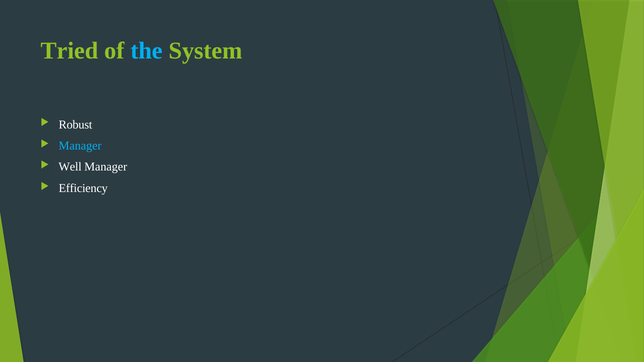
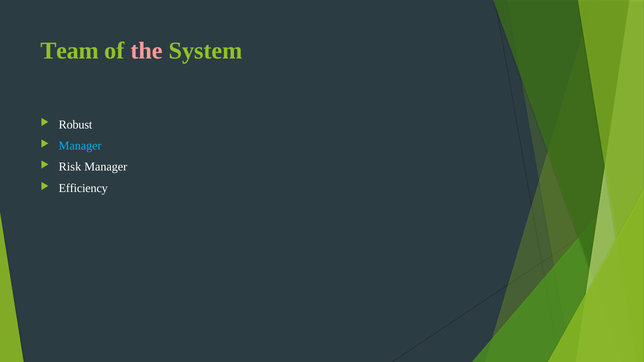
Tried: Tried -> Team
the colour: light blue -> pink
Well: Well -> Risk
